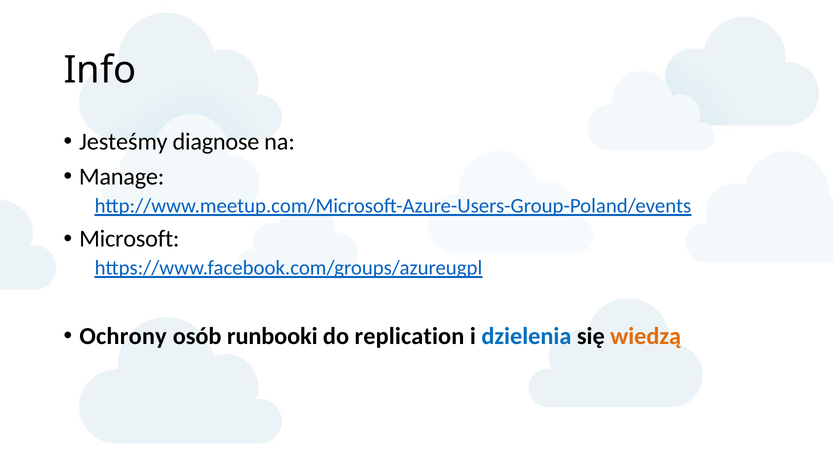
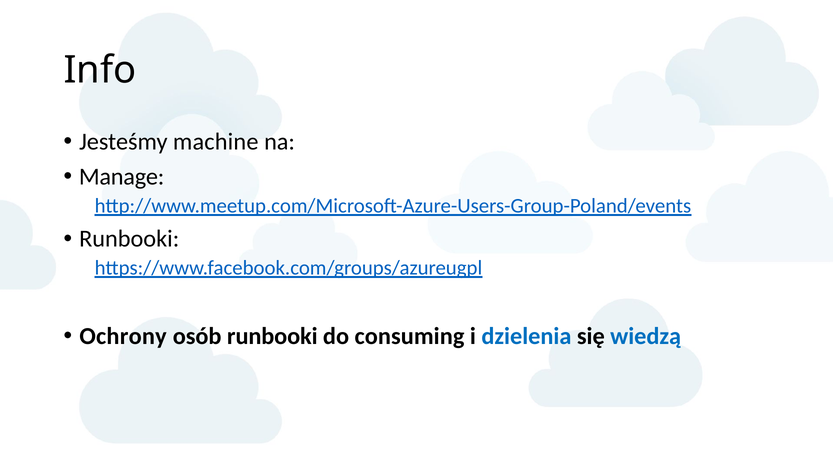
diagnose: diagnose -> machine
Microsoft at (129, 239): Microsoft -> Runbooki
replication: replication -> consuming
wiedzą colour: orange -> blue
